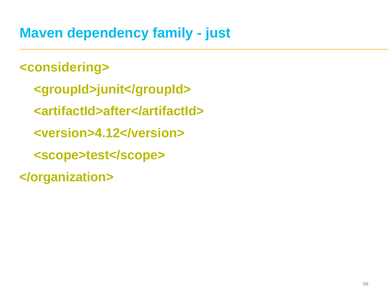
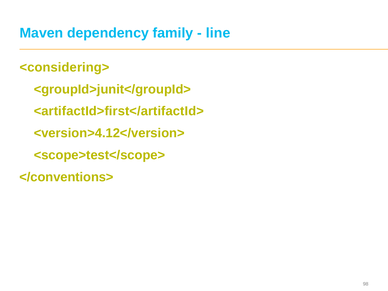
just: just -> line
<artifactId>after</artifactId>: <artifactId>after</artifactId> -> <artifactId>first</artifactId>
</organization>: </organization> -> </conventions>
